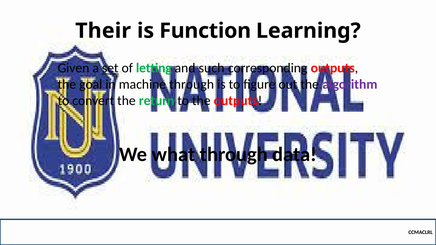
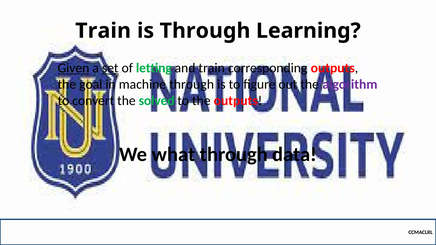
Their at (103, 31): Their -> Train
is Function: Function -> Through
Given underline: none -> present
and such: such -> train
return: return -> solved
